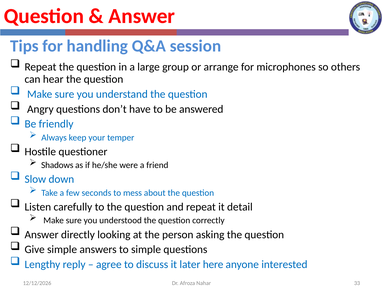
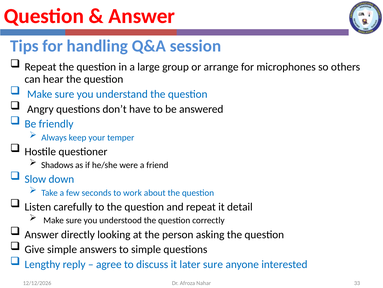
mess: mess -> work
later here: here -> sure
